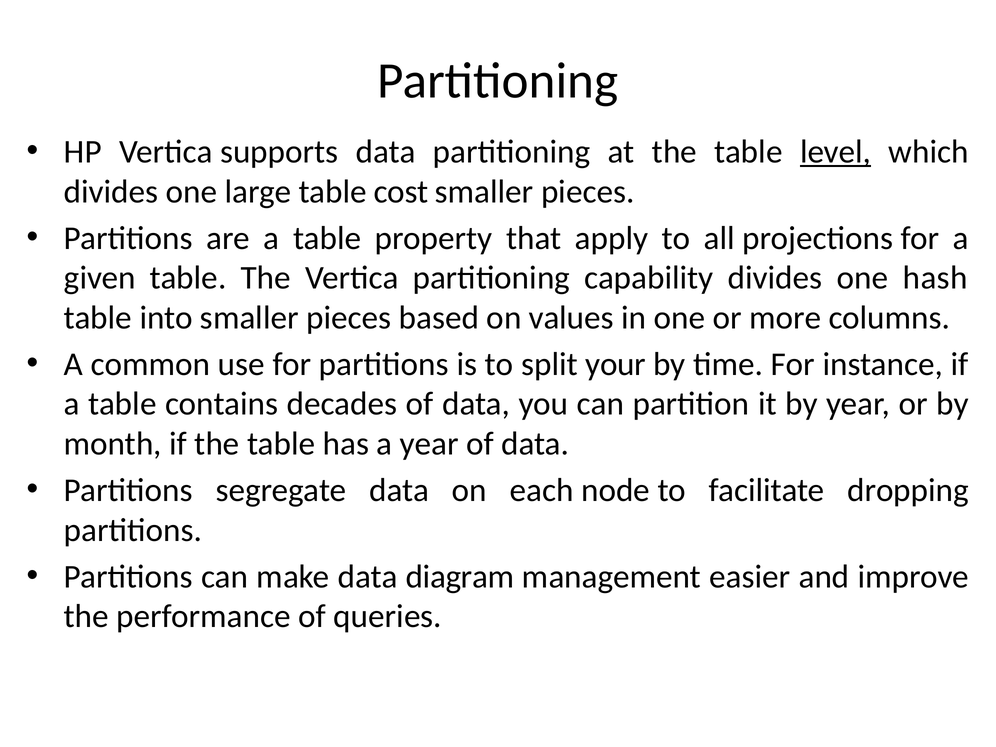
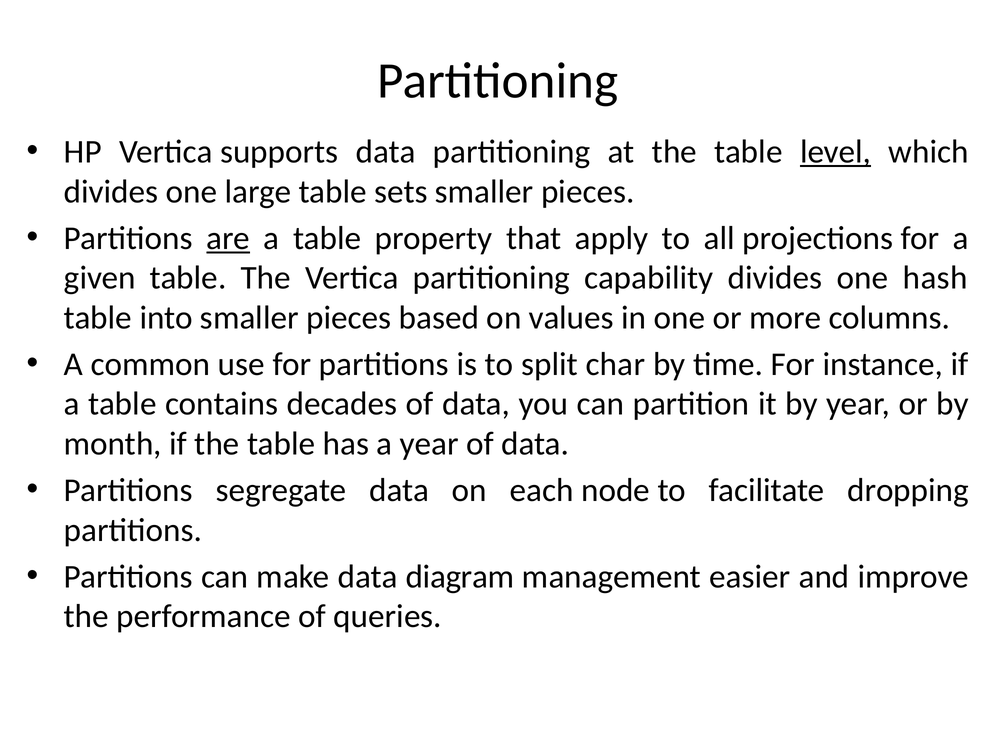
cost: cost -> sets
are underline: none -> present
your: your -> char
